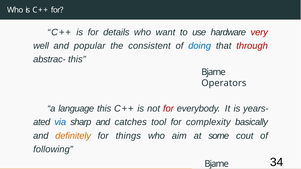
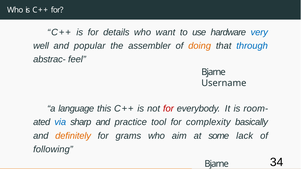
very colour: red -> blue
consistent: consistent -> assembler
doing colour: blue -> orange
through colour: red -> blue
abstrac- this: this -> feel
Operators: Operators -> Username
years-: years- -> room-
catches: catches -> practice
things: things -> grams
cout: cout -> lack
